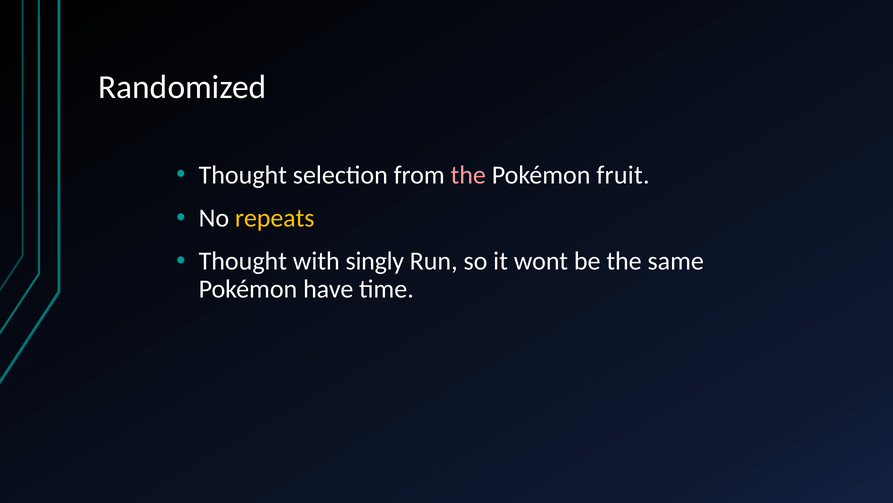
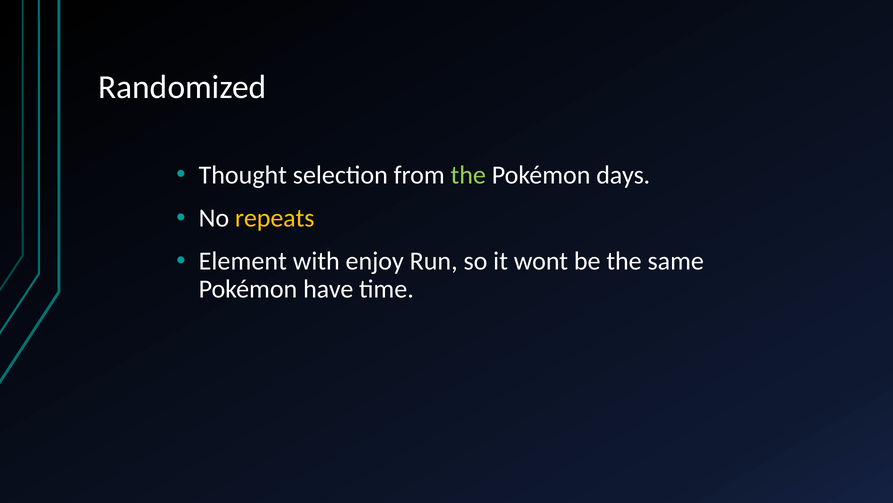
the at (468, 175) colour: pink -> light green
fruit: fruit -> days
Thought at (243, 261): Thought -> Element
singly: singly -> enjoy
